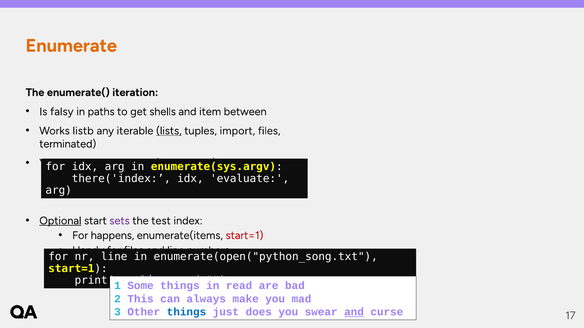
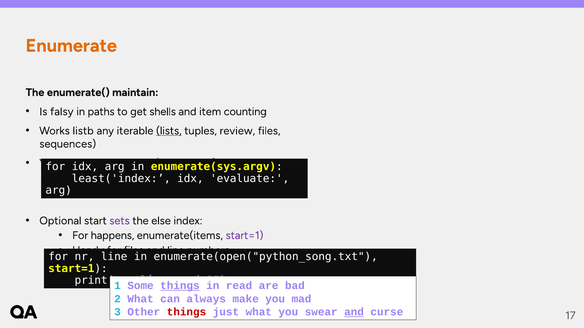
enumerate( iteration: iteration -> maintain
between: between -> counting
import: import -> review
terminated: terminated -> sequences
there('index: there('index -> least('index
Optional underline: present -> none
test: test -> else
start=1 at (245, 236) colour: red -> purple
things at (180, 286) underline: none -> present
2 This: This -> What
things at (186, 312) colour: blue -> red
just does: does -> what
